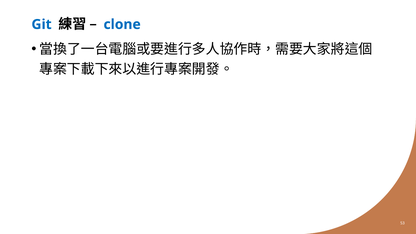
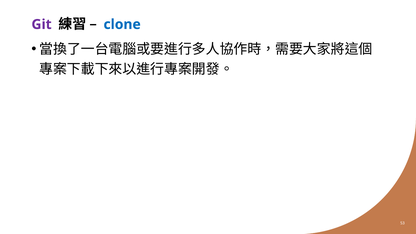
Git colour: blue -> purple
